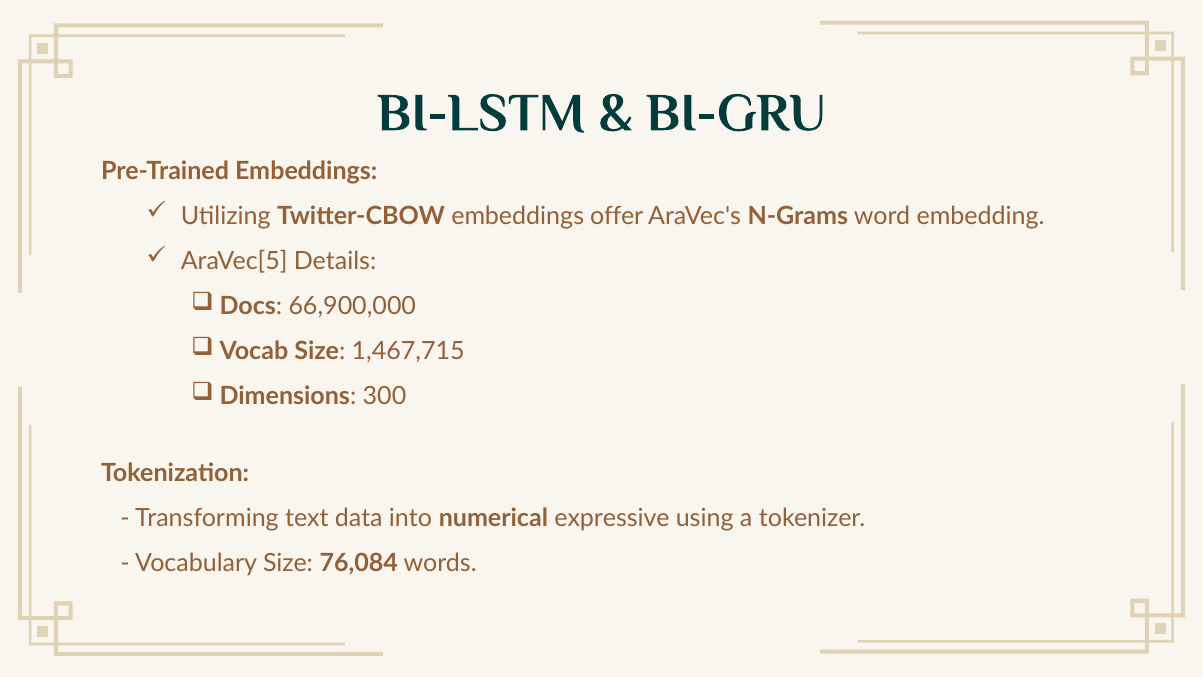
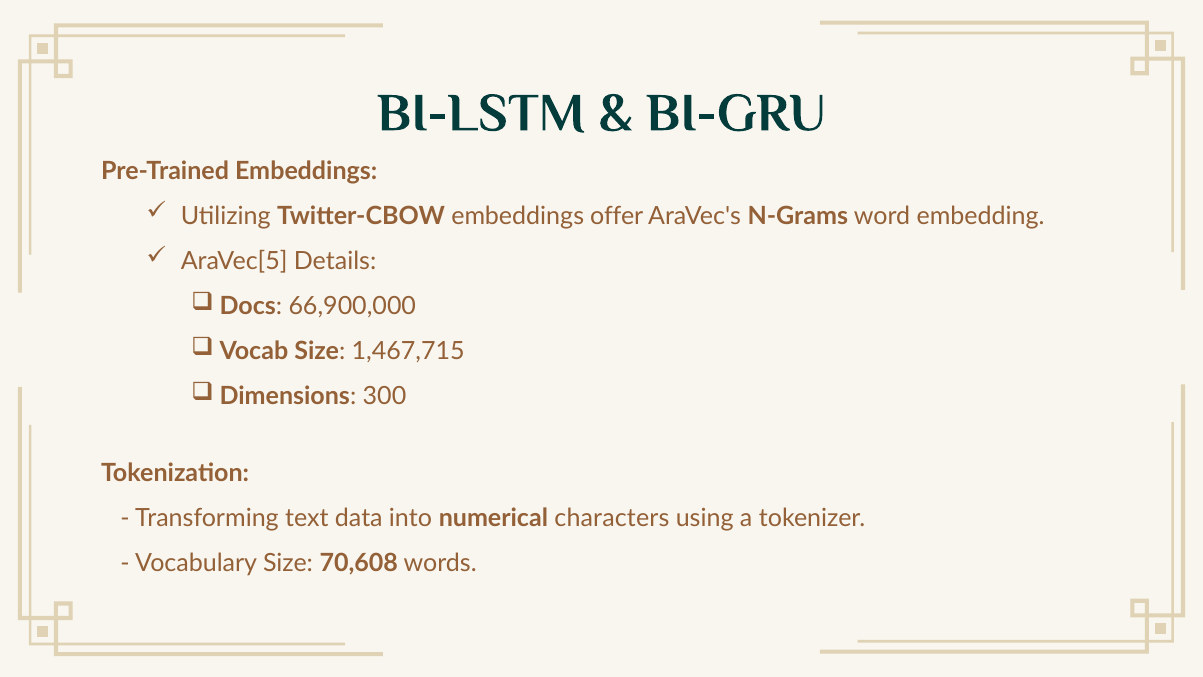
expressive: expressive -> characters
76,084: 76,084 -> 70,608
